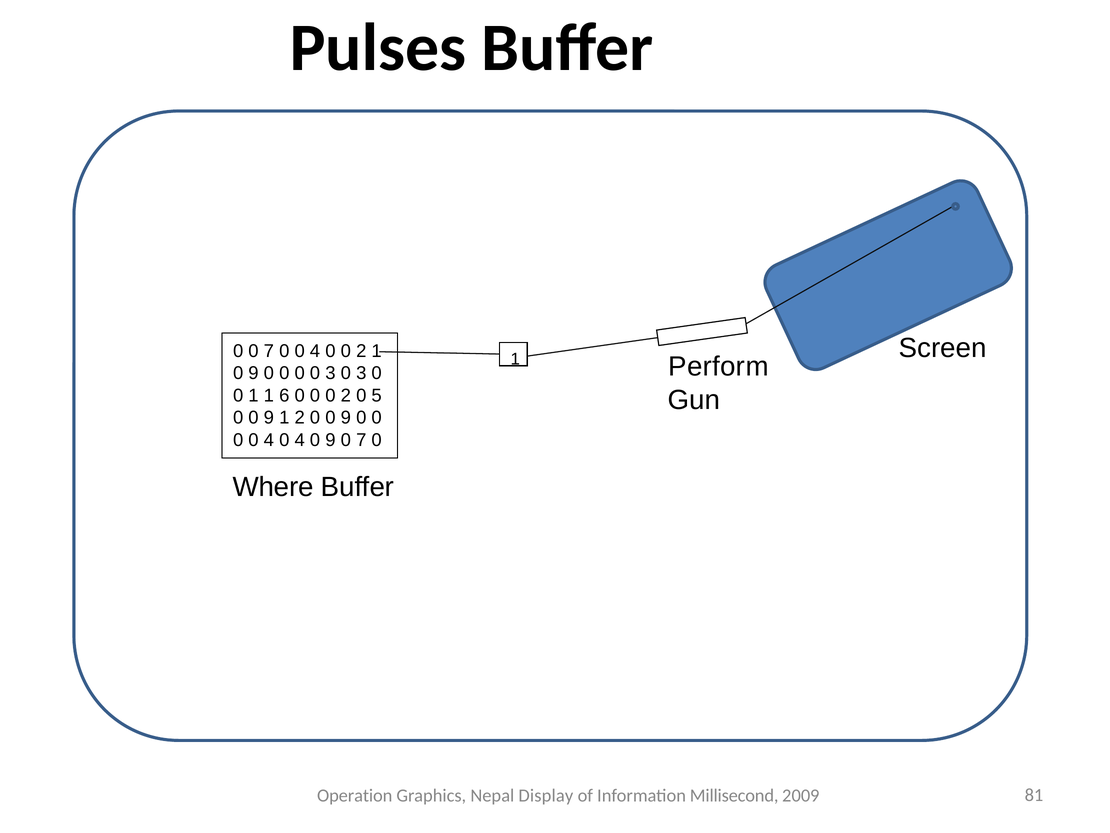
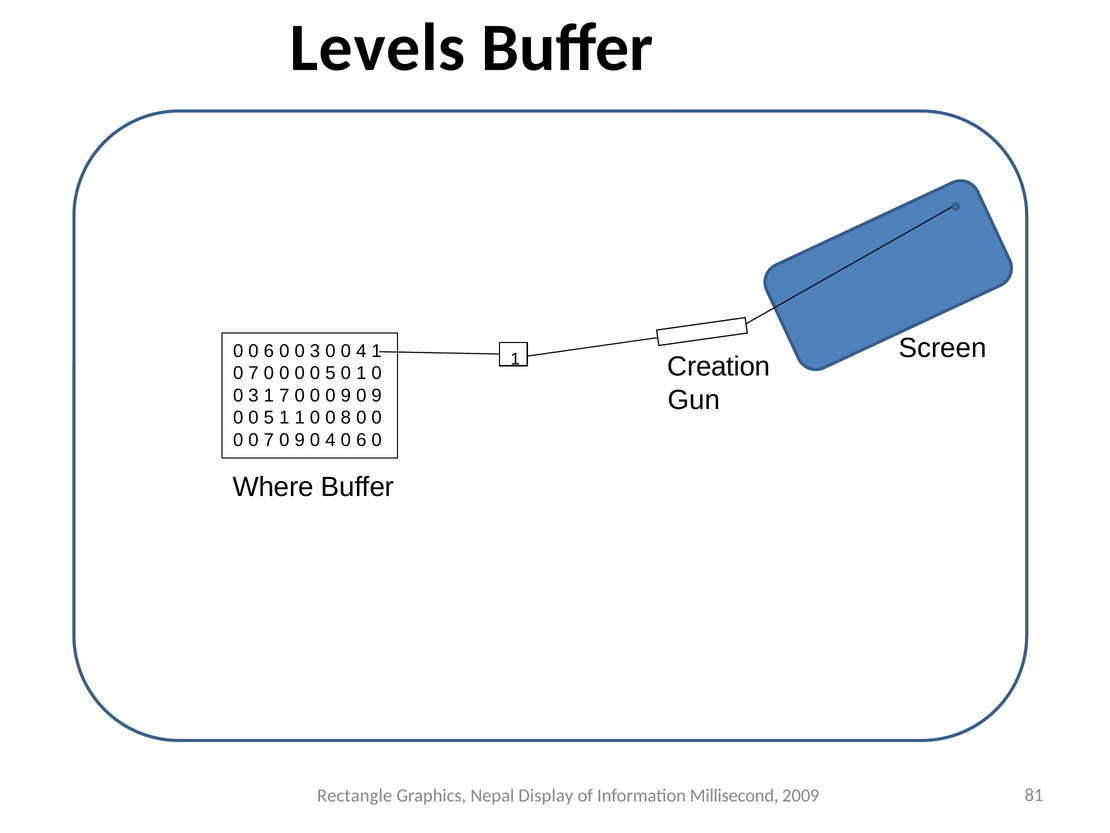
Pulses: Pulses -> Levels
0 0 7: 7 -> 6
4 at (315, 351): 4 -> 3
2 at (361, 351): 2 -> 4
Perform: Perform -> Creation
9 at (254, 373): 9 -> 7
0 0 0 3: 3 -> 5
3 at (361, 373): 3 -> 1
1 at (254, 395): 1 -> 3
1 6: 6 -> 7
0 0 0 2: 2 -> 9
5 at (377, 395): 5 -> 9
9 at (269, 417): 9 -> 5
1 2: 2 -> 1
9 at (346, 417): 9 -> 8
4 at (269, 440): 4 -> 7
4 at (300, 440): 4 -> 9
9 at (330, 440): 9 -> 4
7 at (361, 440): 7 -> 6
Operation: Operation -> Rectangle
